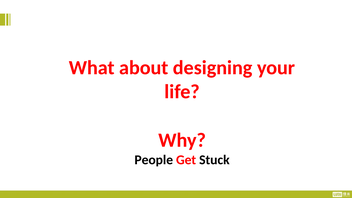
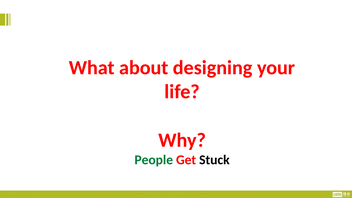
People colour: black -> green
